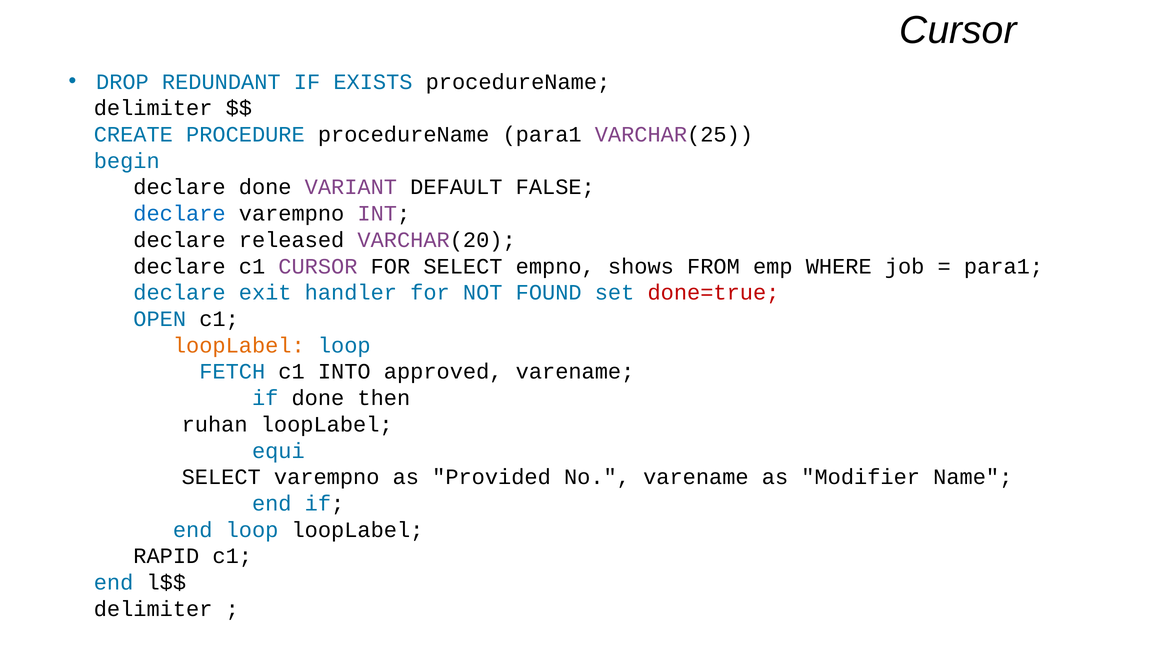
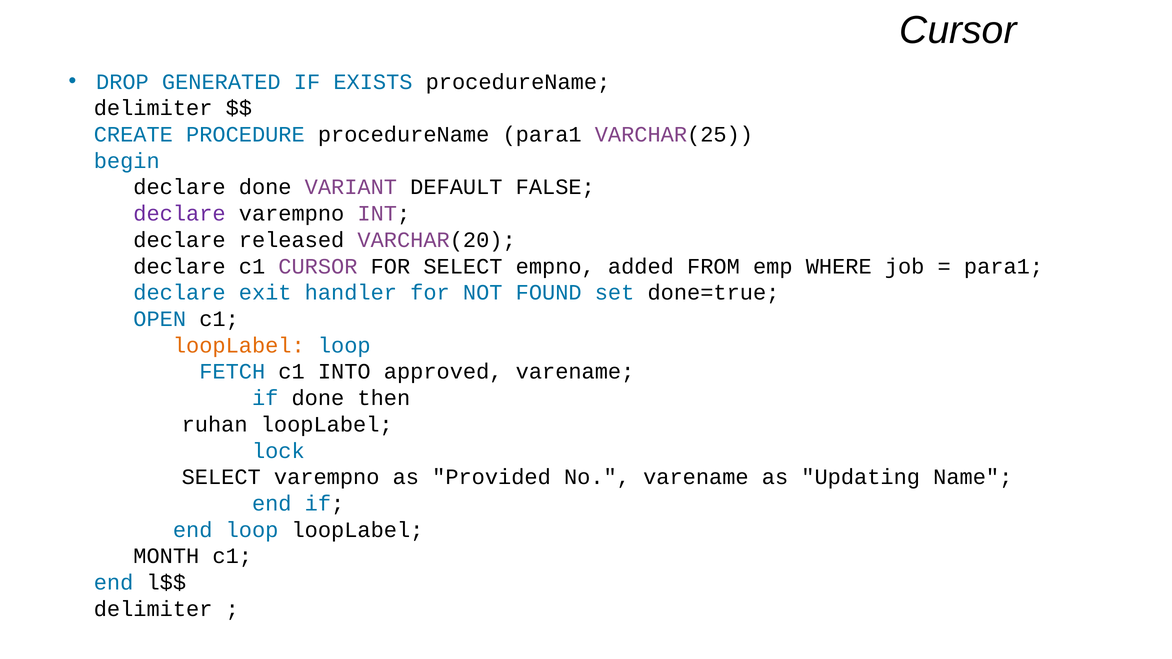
REDUNDANT: REDUNDANT -> GENERATED
declare at (179, 214) colour: blue -> purple
shows: shows -> added
done=true colour: red -> black
equi: equi -> lock
Modifier: Modifier -> Updating
RAPID: RAPID -> MONTH
